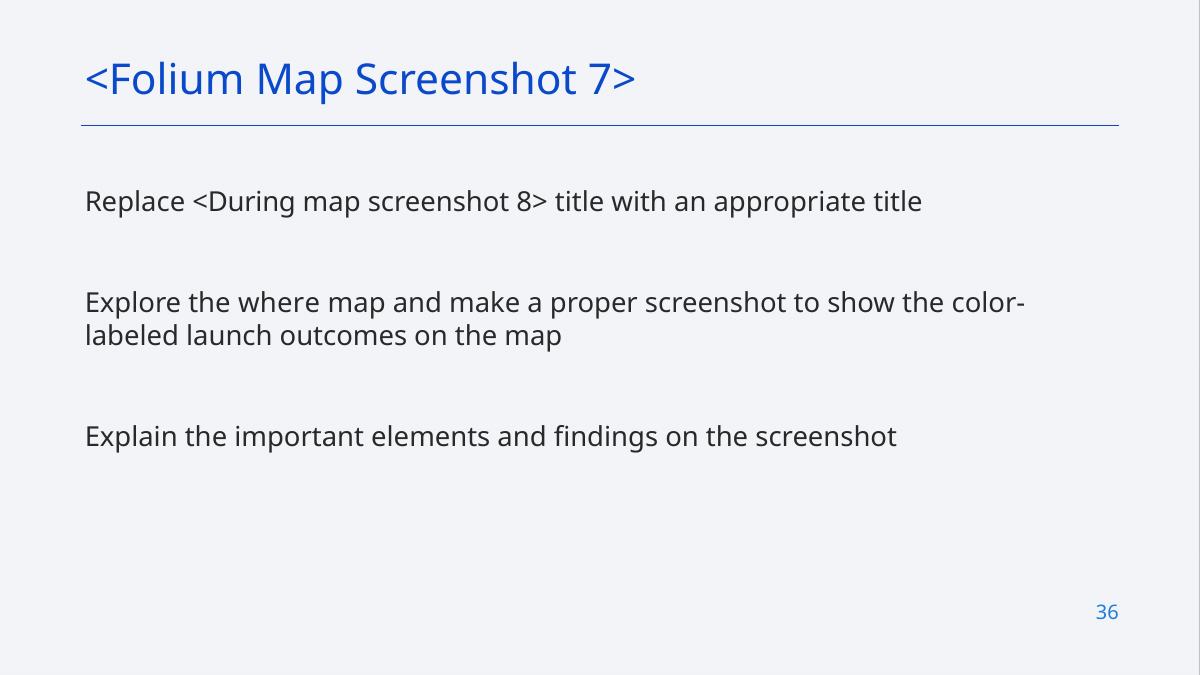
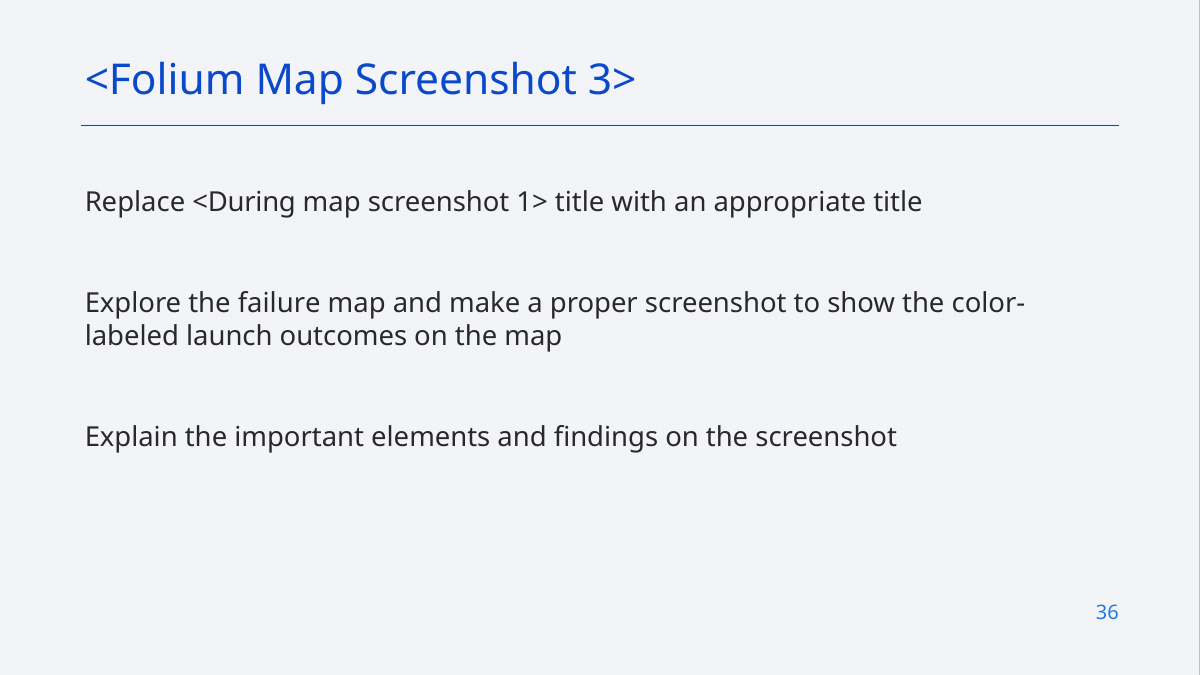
7>: 7> -> 3>
8>: 8> -> 1>
where: where -> failure
